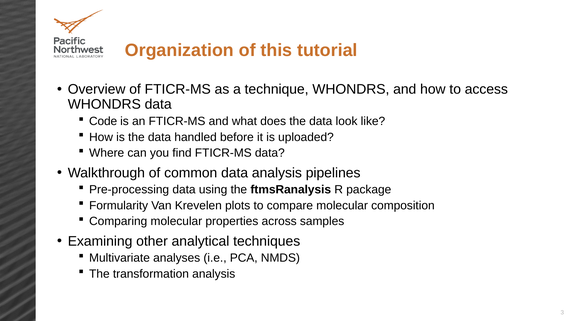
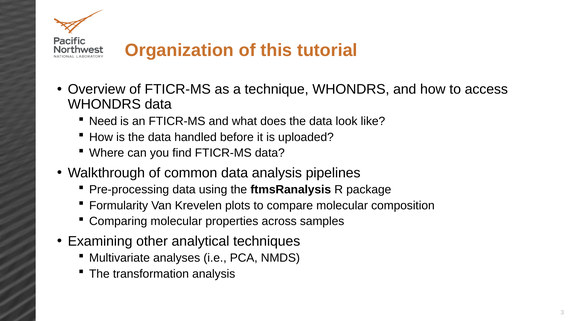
Code: Code -> Need
